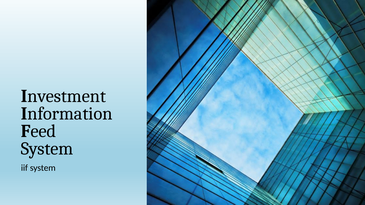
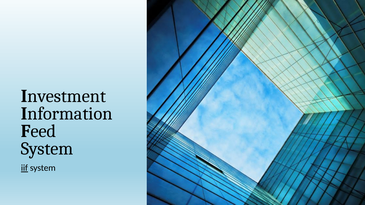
iif underline: none -> present
